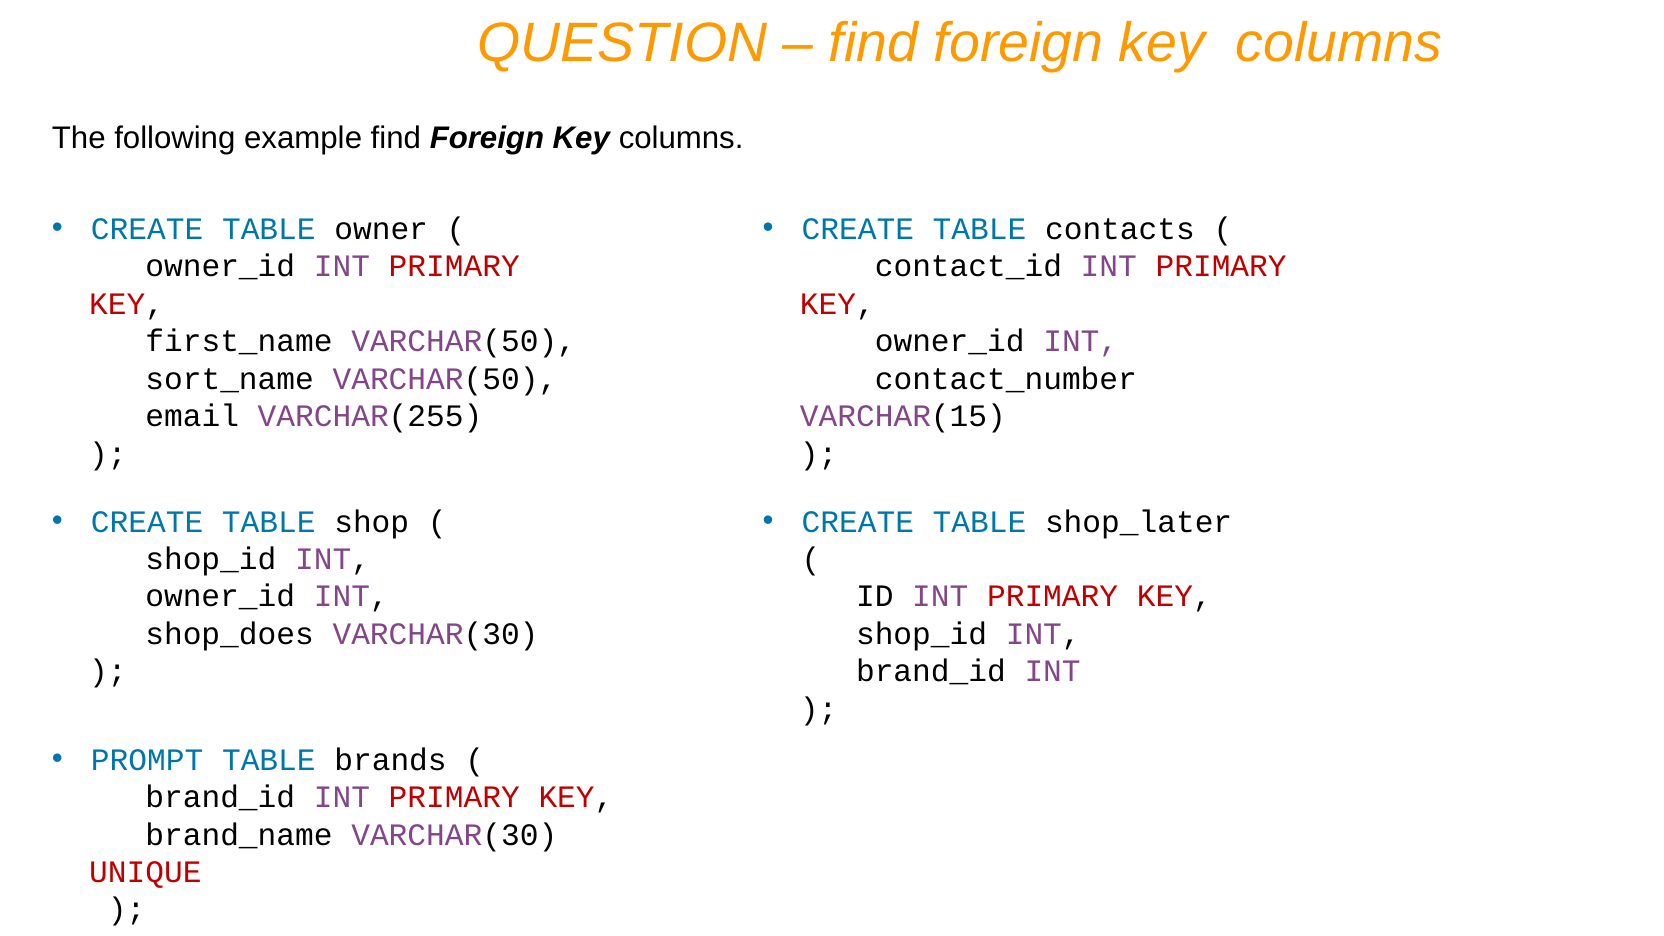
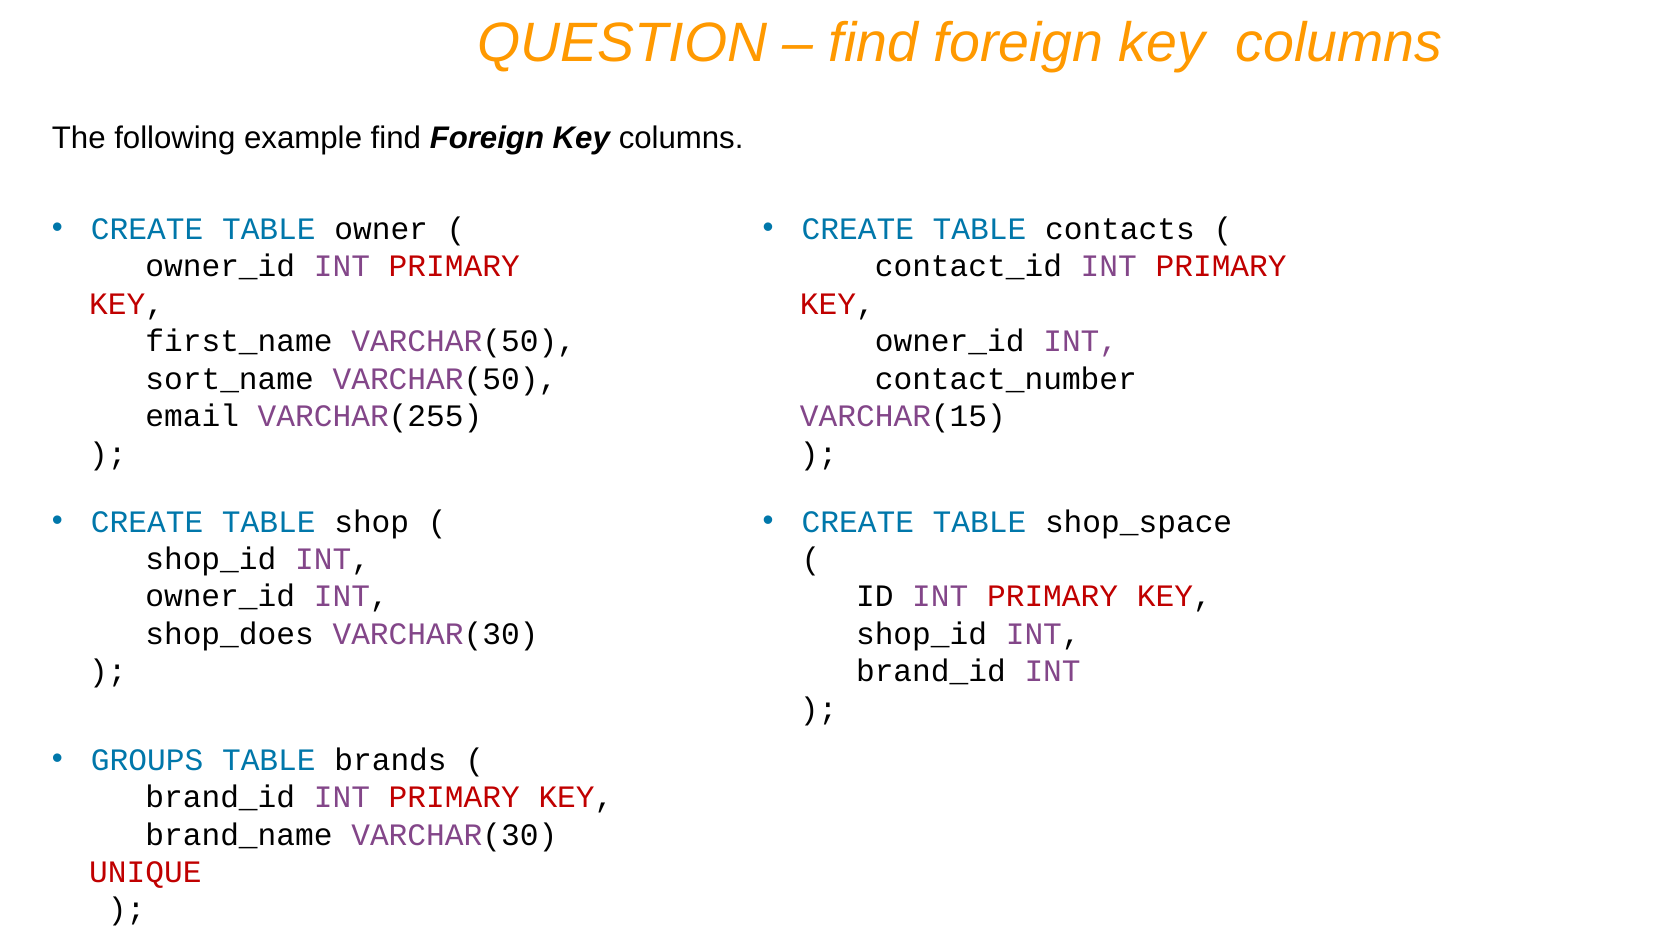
shop_later: shop_later -> shop_space
PROMPT: PROMPT -> GROUPS
